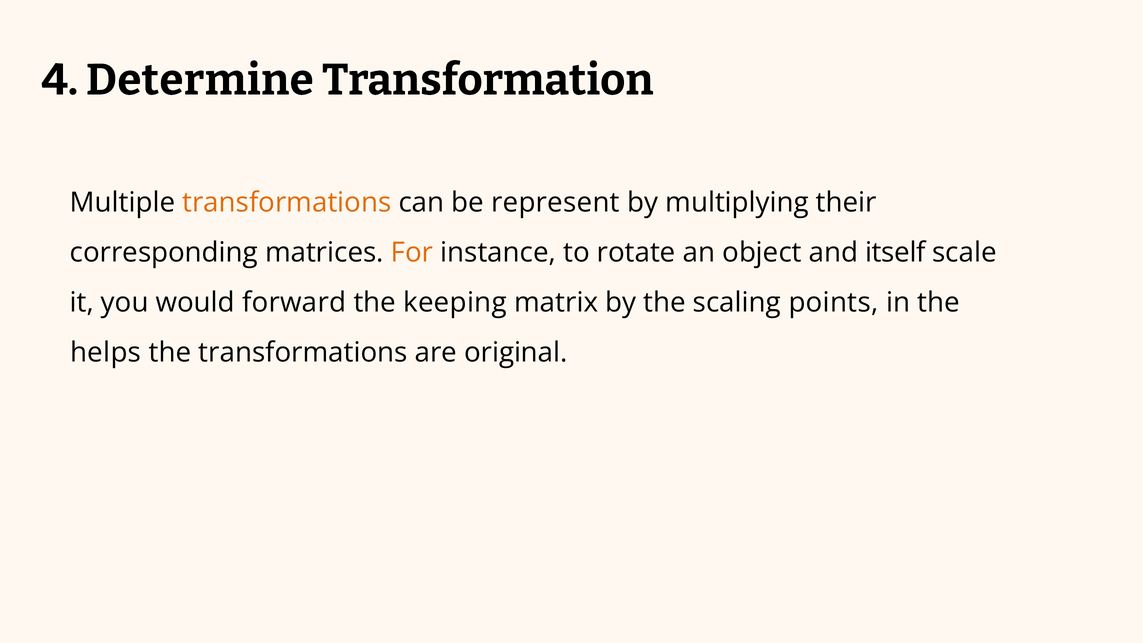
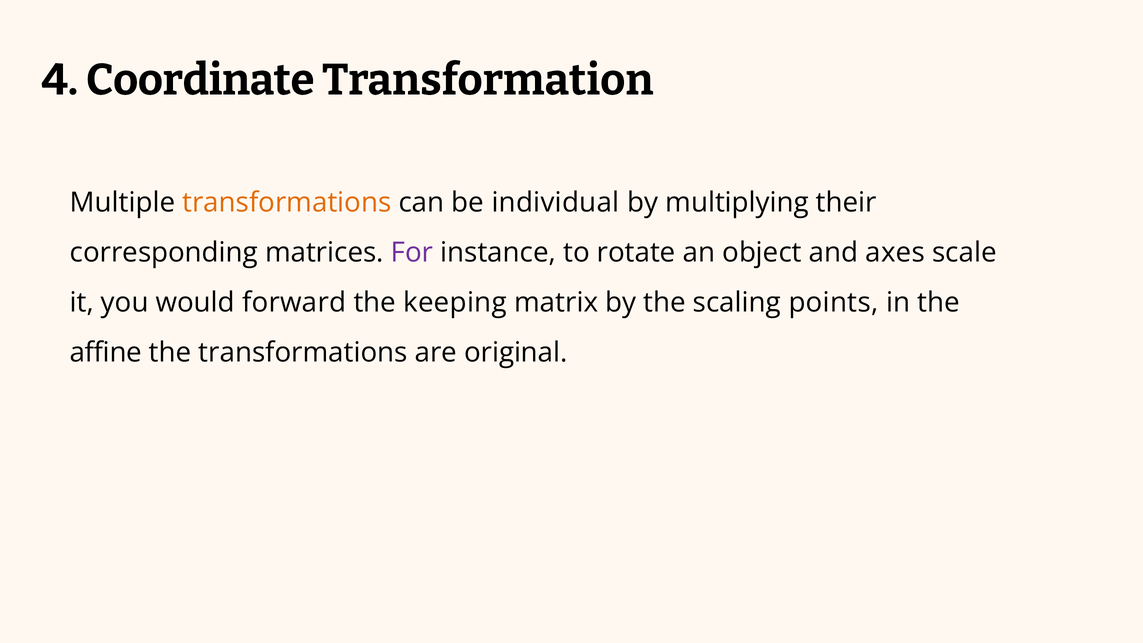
Determine: Determine -> Coordinate
represent: represent -> individual
For colour: orange -> purple
itself: itself -> axes
helps: helps -> affine
